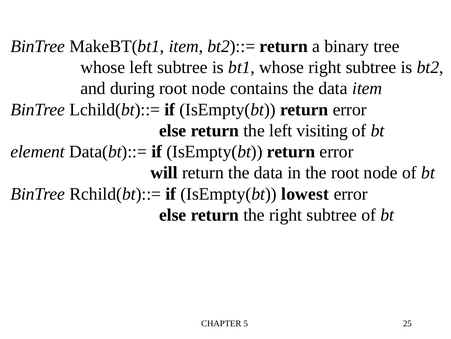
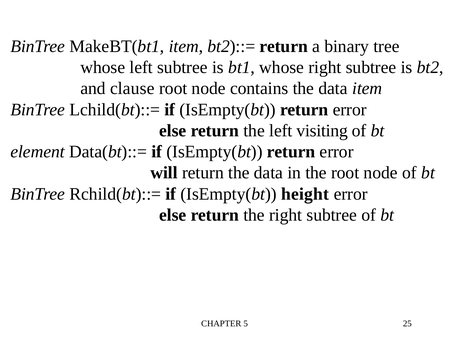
during: during -> clause
lowest: lowest -> height
